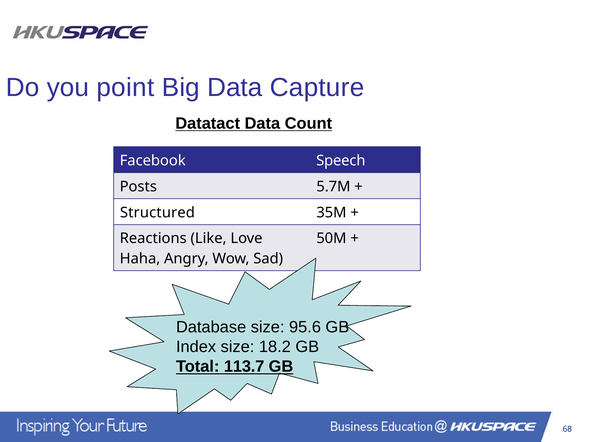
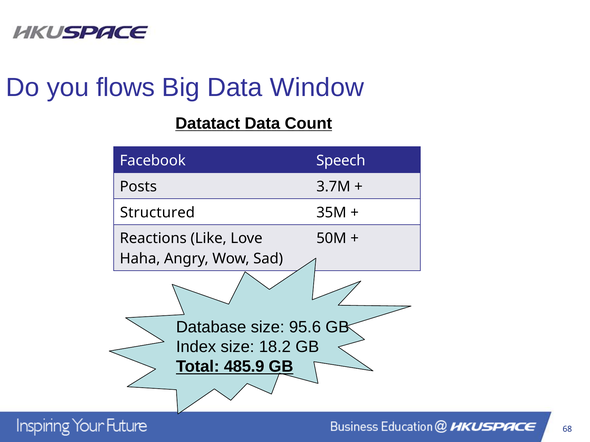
point: point -> flows
Capture: Capture -> Window
5.7M: 5.7M -> 3.7M
113.7: 113.7 -> 485.9
